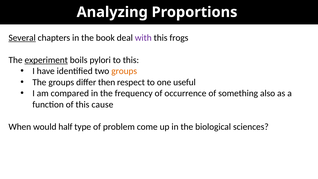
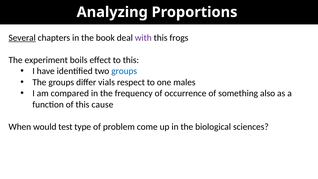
experiment underline: present -> none
pylori: pylori -> effect
groups at (124, 71) colour: orange -> blue
then: then -> vials
useful: useful -> males
half: half -> test
